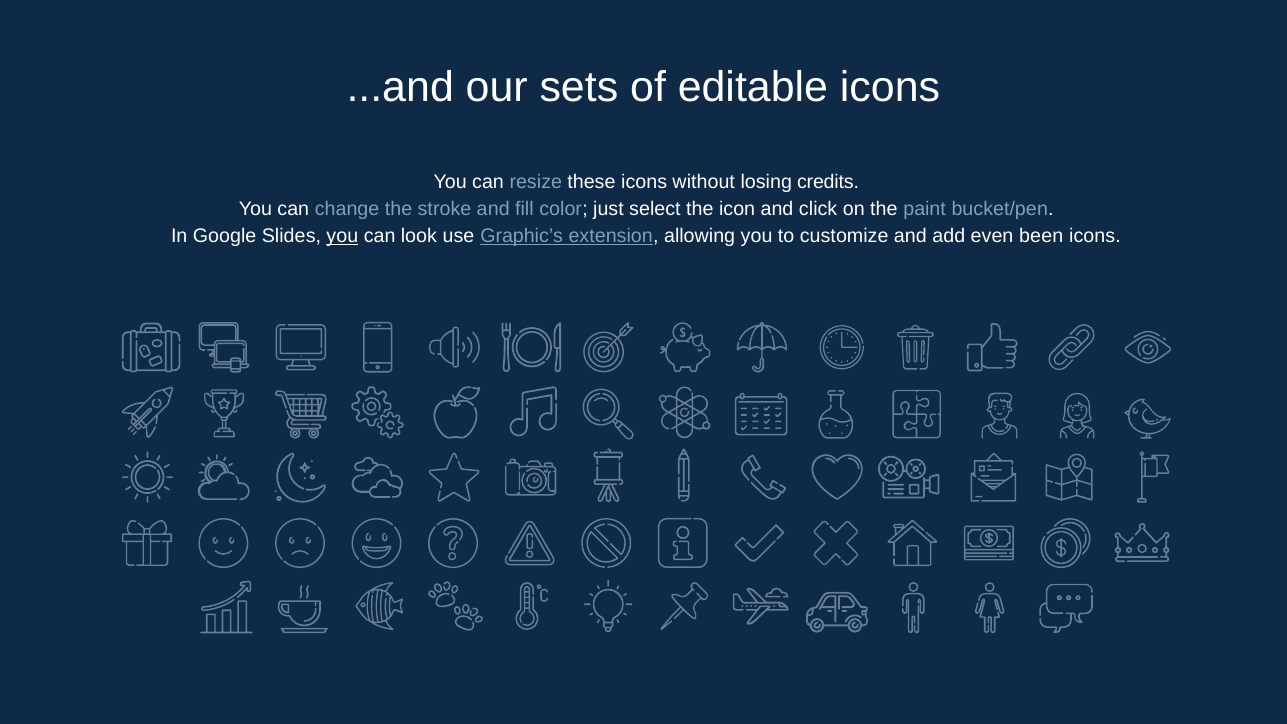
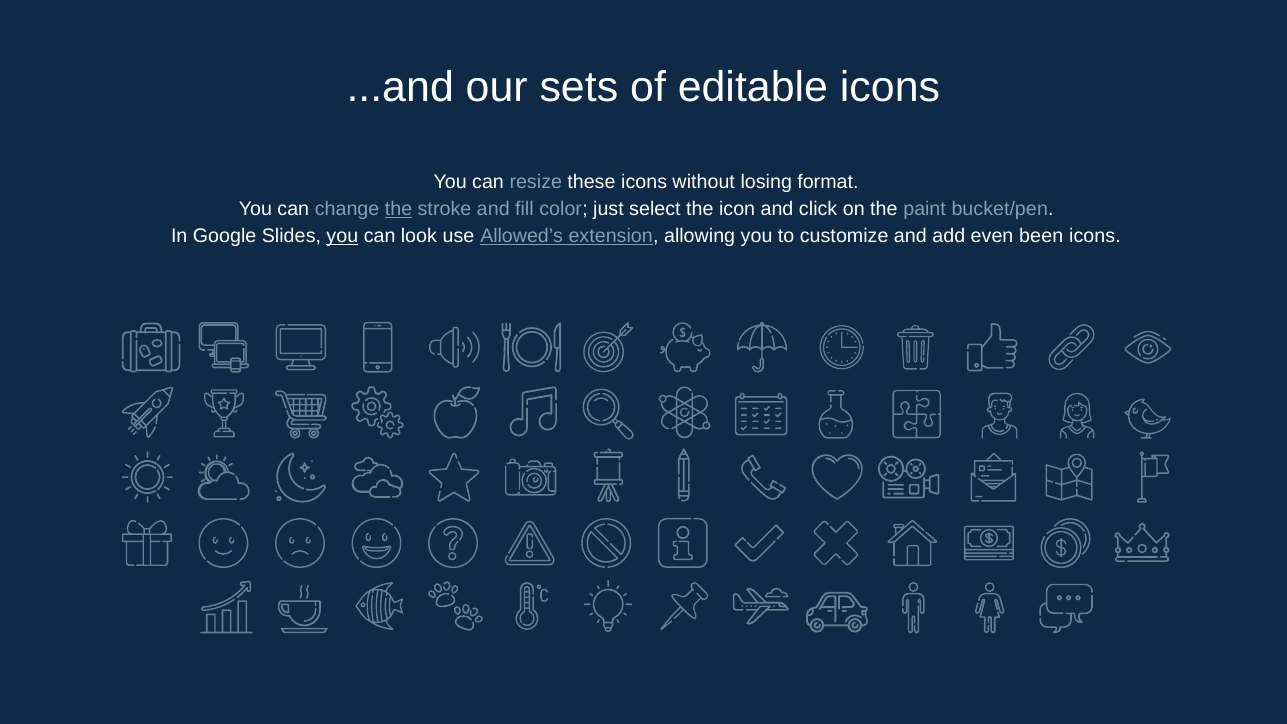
credits: credits -> format
the at (399, 209) underline: none -> present
Graphic’s: Graphic’s -> Allowed’s
